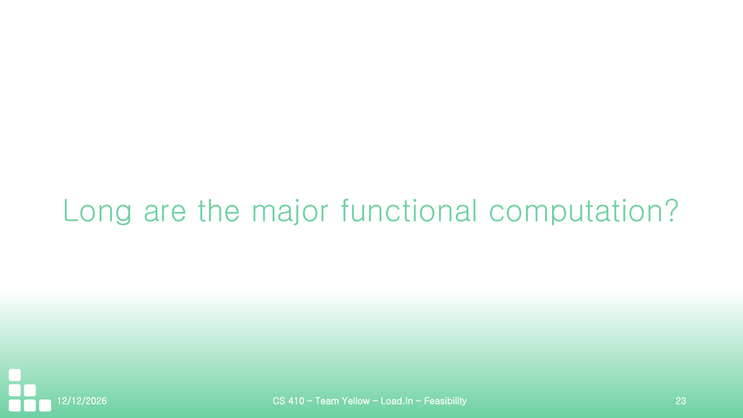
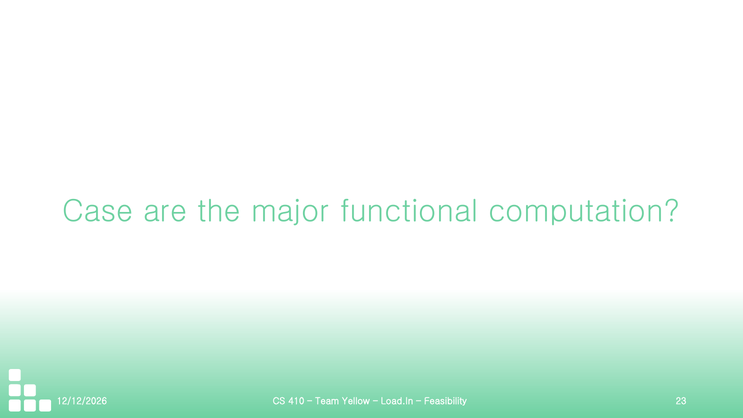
Long: Long -> Case
